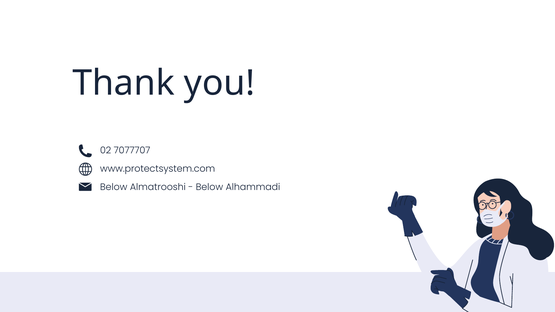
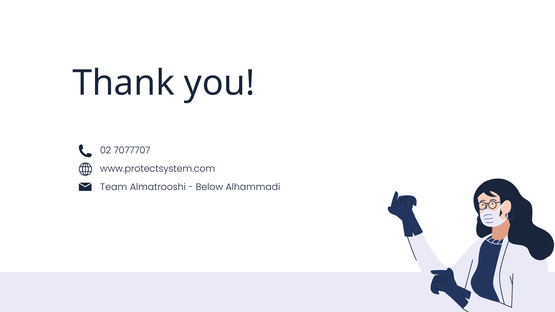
Below at (114, 187): Below -> Team
